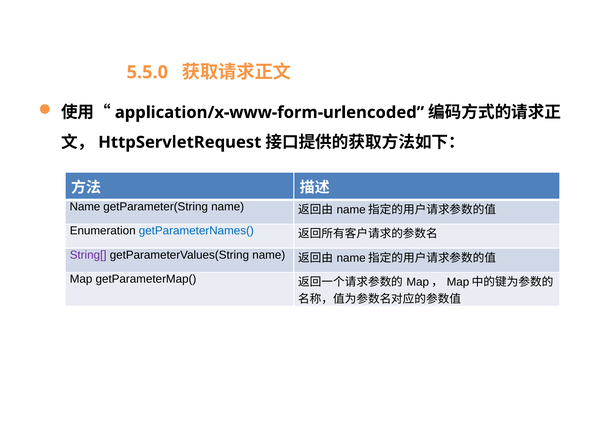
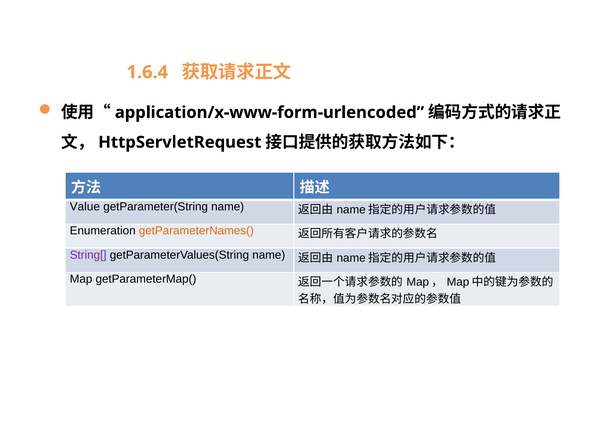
5.5.0: 5.5.0 -> 1.6.4
Name at (85, 207): Name -> Value
getParameterNames( colour: blue -> orange
